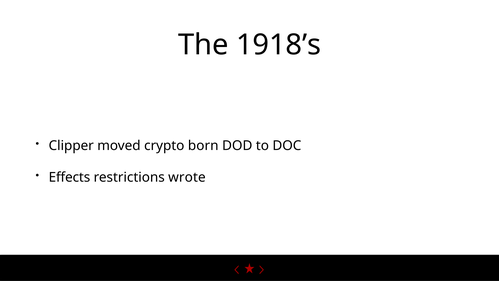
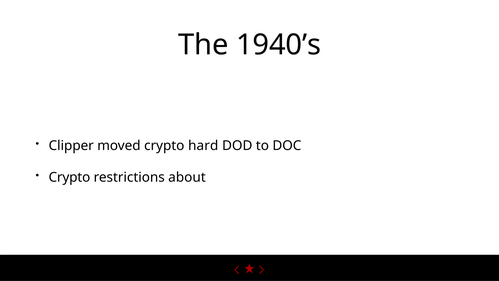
1918’s: 1918’s -> 1940’s
born: born -> hard
Effects at (69, 177): Effects -> Crypto
wrote: wrote -> about
